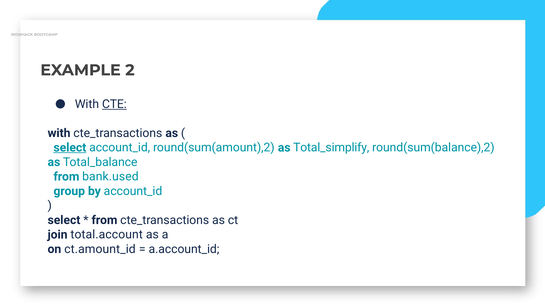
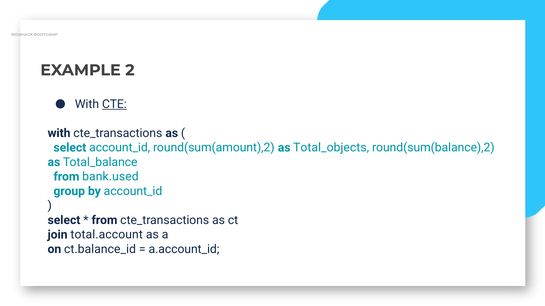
select at (70, 148) underline: present -> none
Total_simplify: Total_simplify -> Total_objects
ct.amount_id: ct.amount_id -> ct.balance_id
